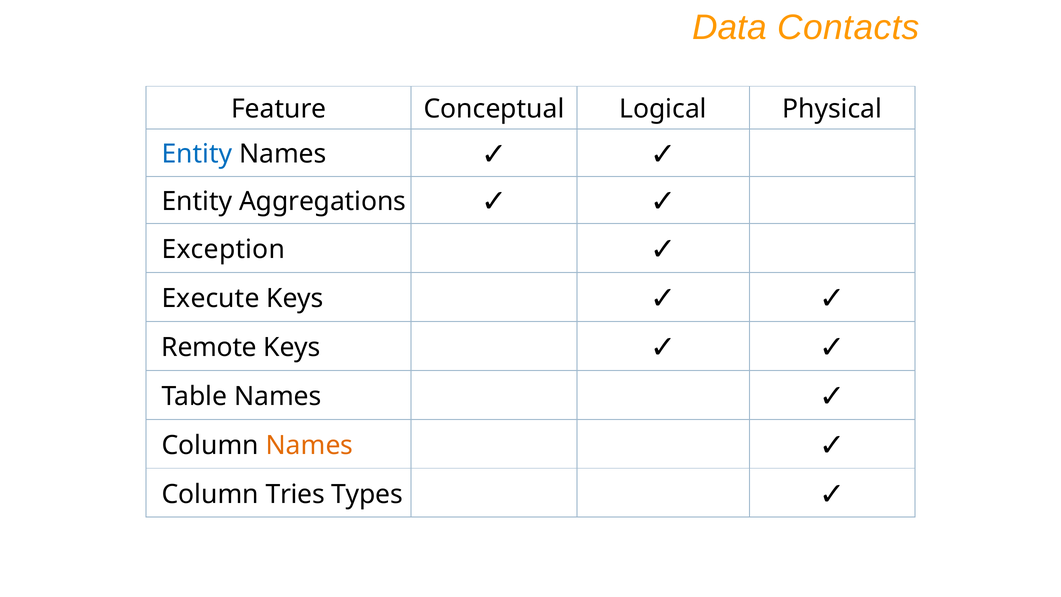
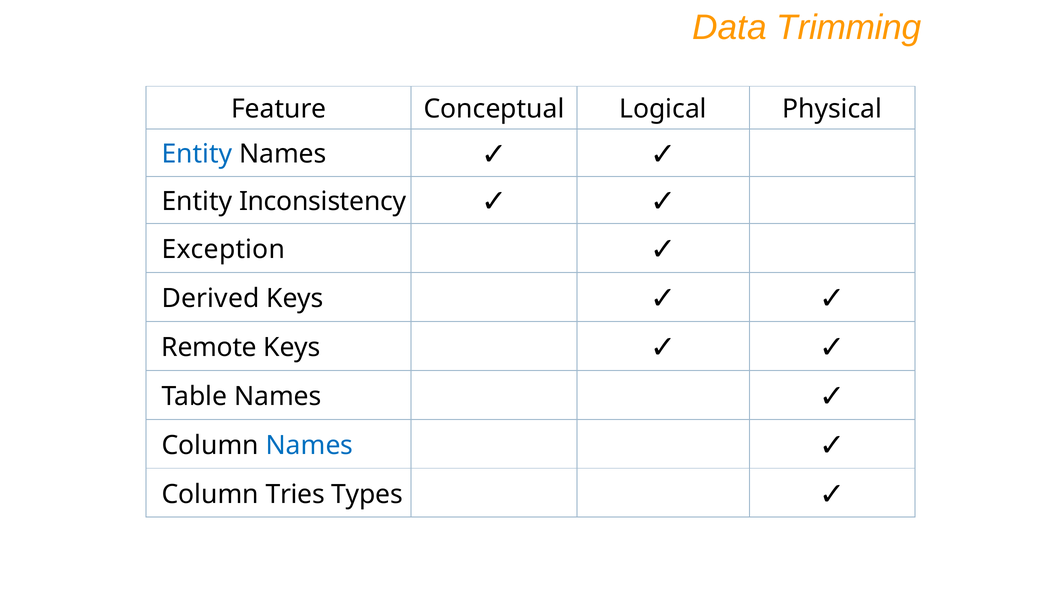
Contacts: Contacts -> Trimming
Aggregations: Aggregations -> Inconsistency
Execute: Execute -> Derived
Names at (309, 445) colour: orange -> blue
